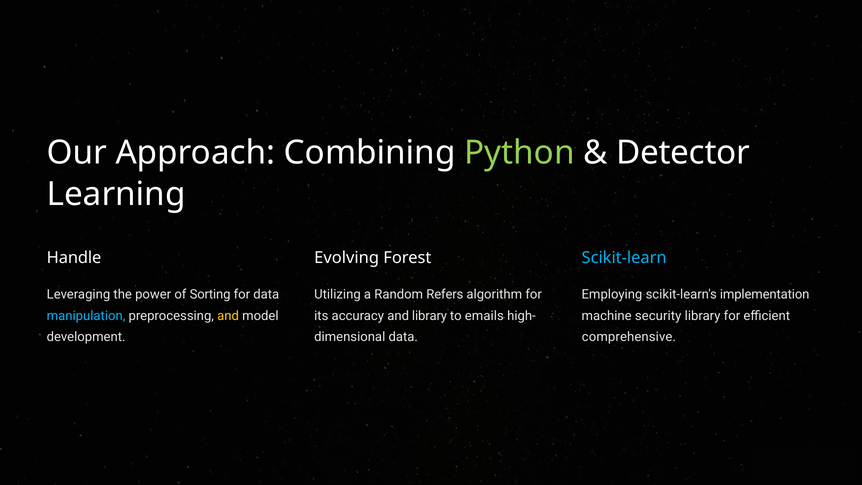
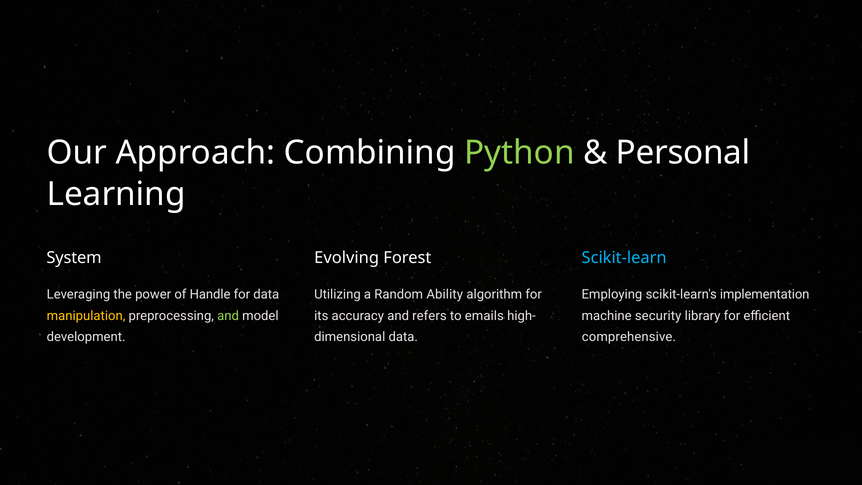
Detector: Detector -> Personal
Handle: Handle -> System
Sorting: Sorting -> Handle
Refers: Refers -> Ability
manipulation colour: light blue -> yellow
and at (228, 316) colour: yellow -> light green
and library: library -> refers
